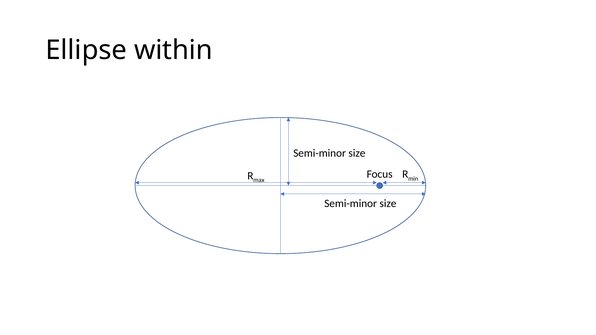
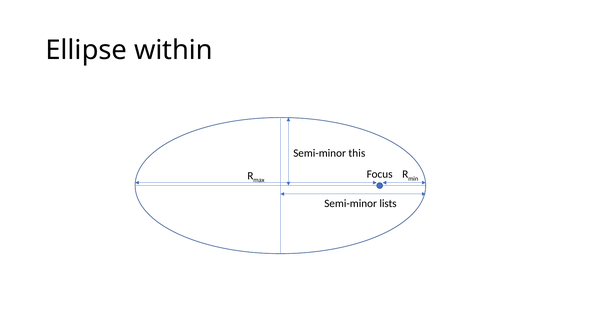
size at (357, 153): size -> this
size at (388, 204): size -> lists
